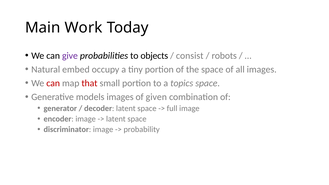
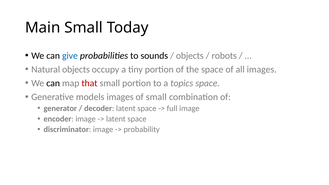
Main Work: Work -> Small
give colour: purple -> blue
objects: objects -> sounds
consist at (190, 56): consist -> objects
Natural embed: embed -> objects
can at (53, 83) colour: red -> black
of given: given -> small
